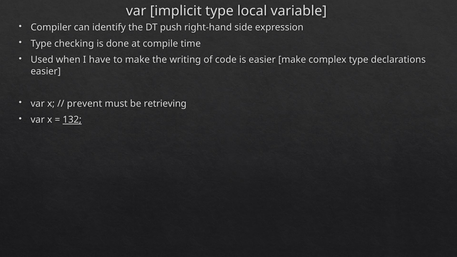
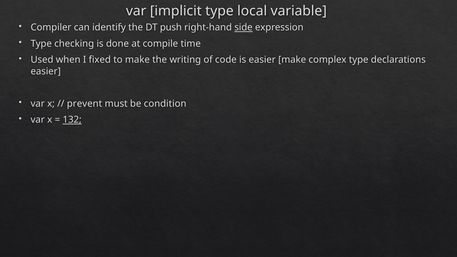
side underline: none -> present
have: have -> fixed
retrieving: retrieving -> condition
